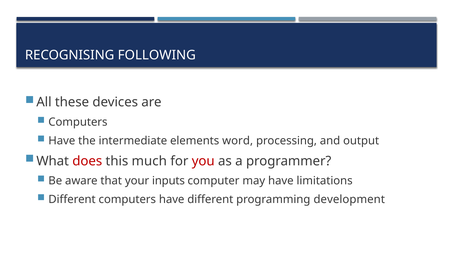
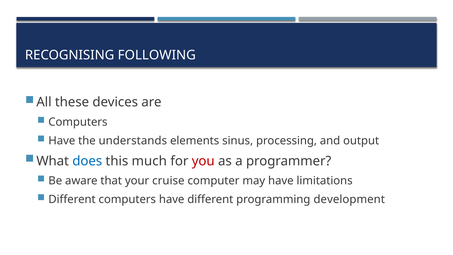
intermediate: intermediate -> understands
word: word -> sinus
does colour: red -> blue
inputs: inputs -> cruise
